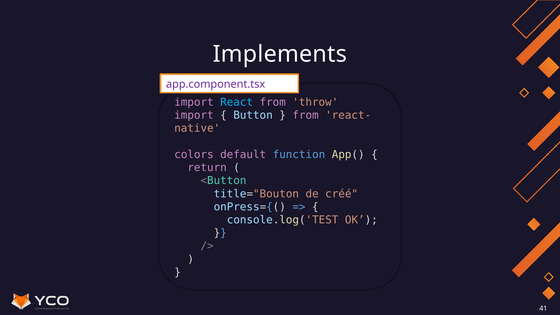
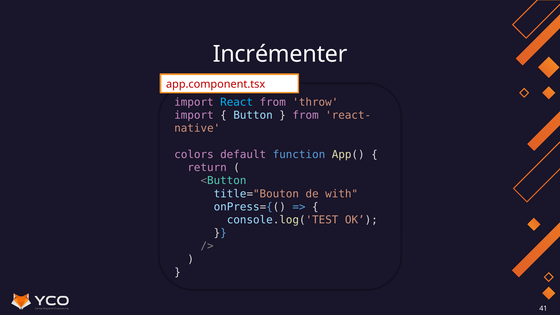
Implements: Implements -> Incrémenter
app.component.tsx colour: purple -> red
créé: créé -> with
